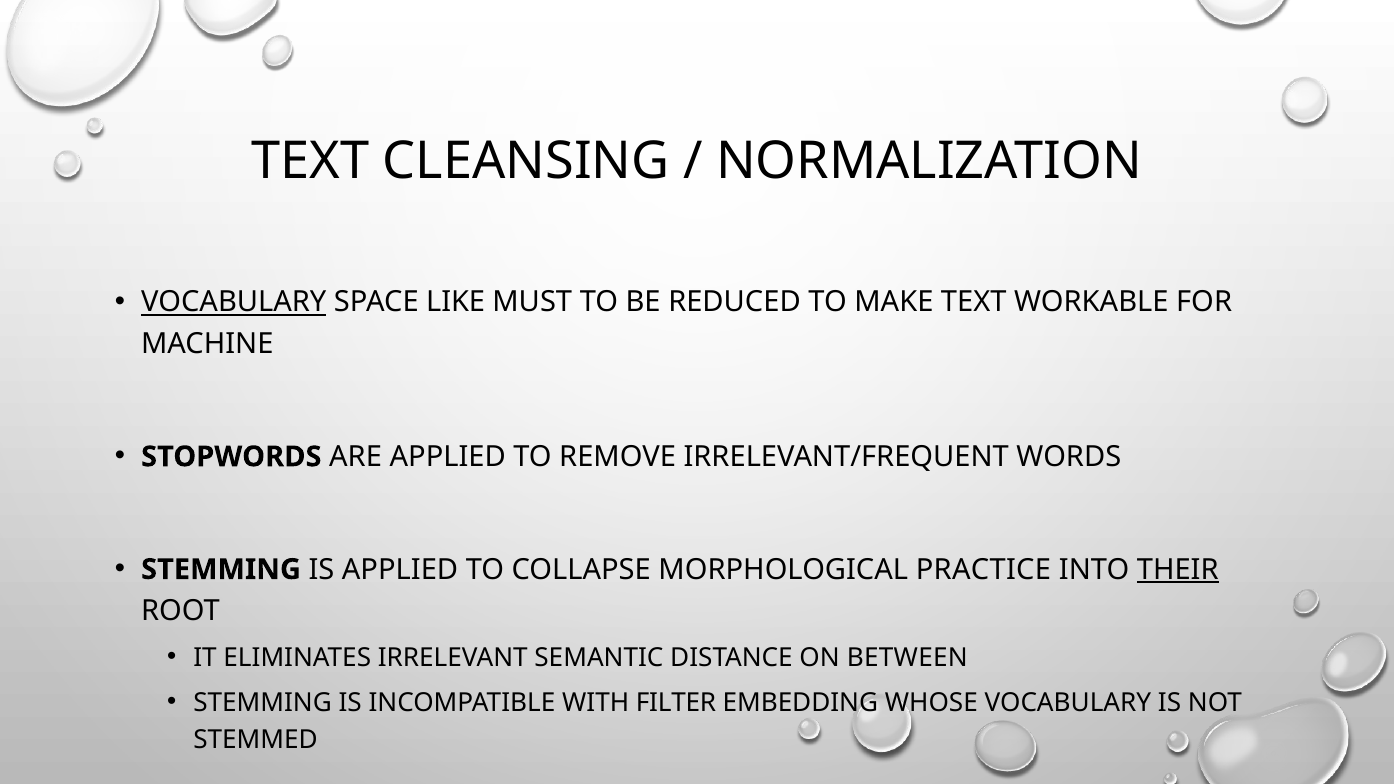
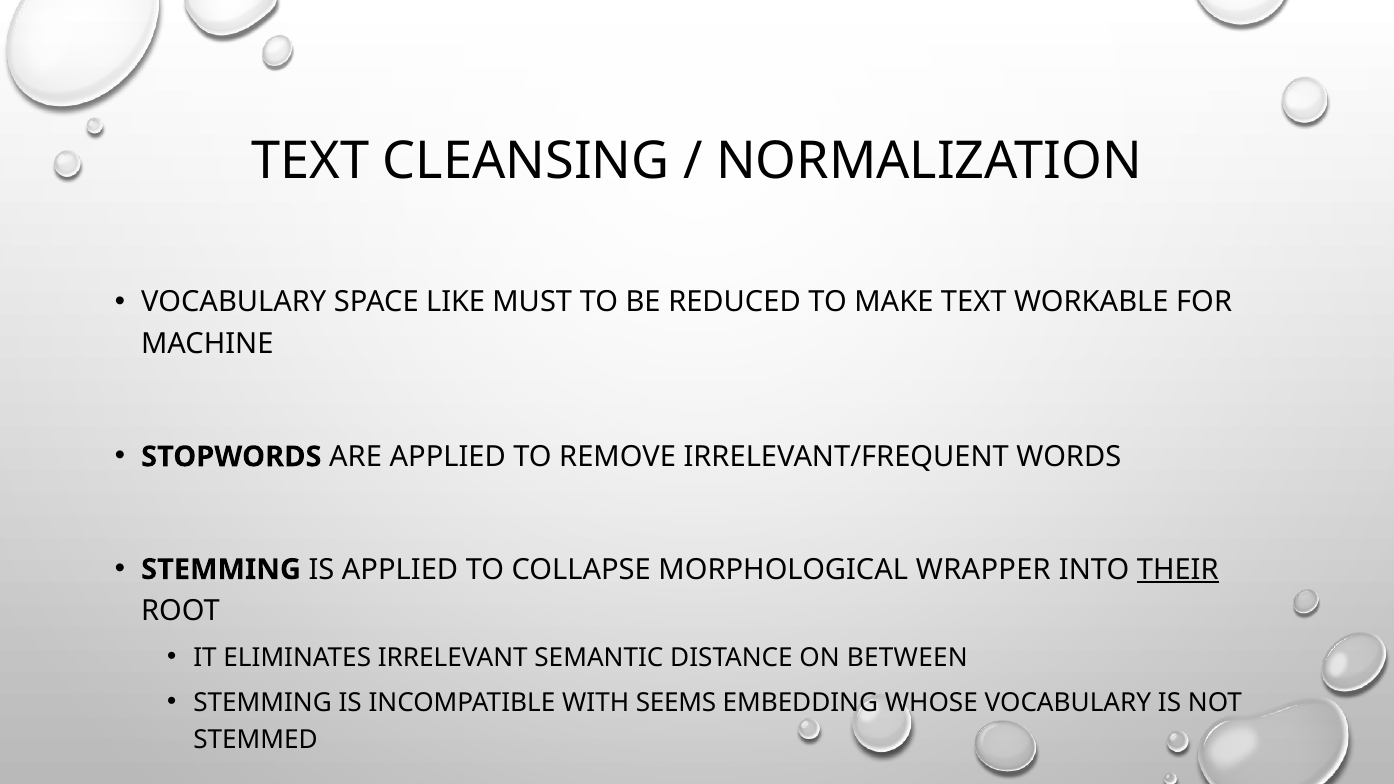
VOCABULARY at (234, 302) underline: present -> none
PRACTICE: PRACTICE -> WRAPPER
FILTER: FILTER -> SEEMS
